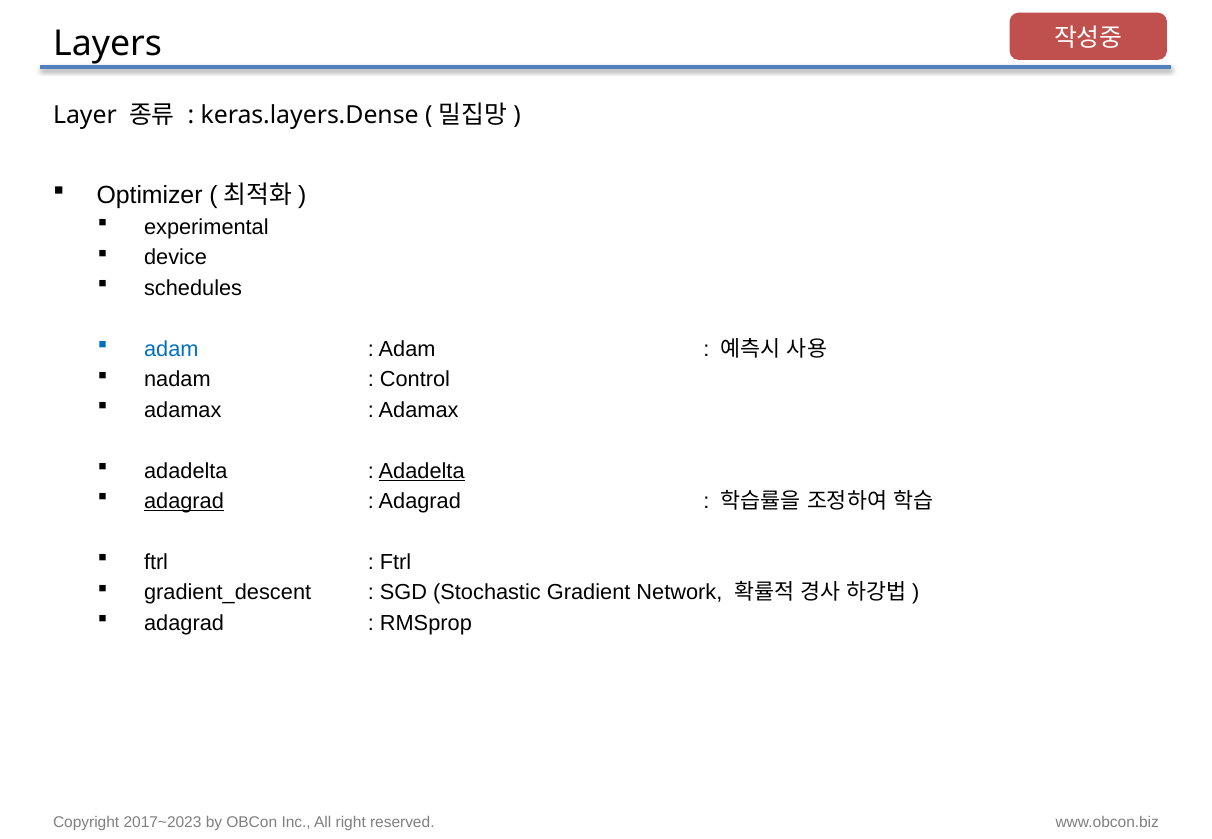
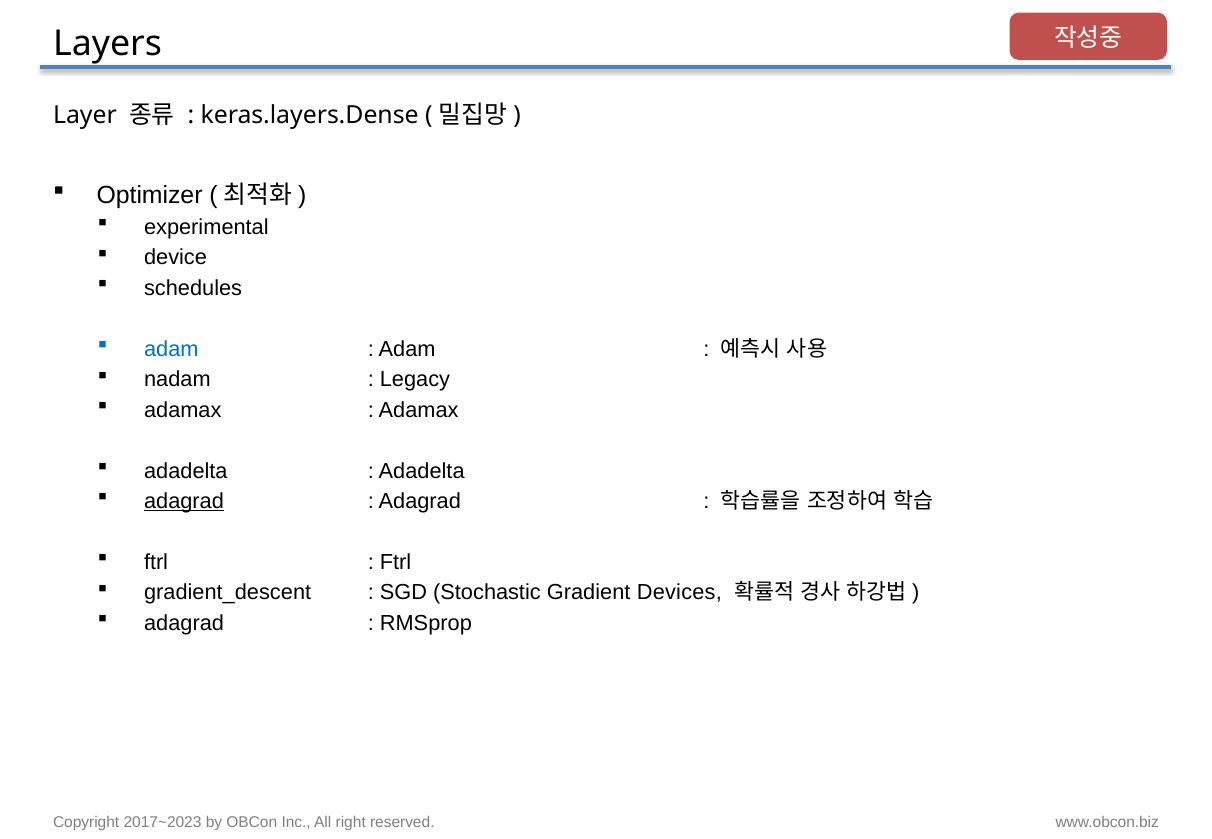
Control: Control -> Legacy
Adadelta at (422, 471) underline: present -> none
Network: Network -> Devices
